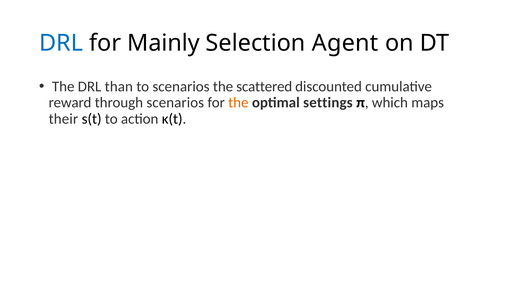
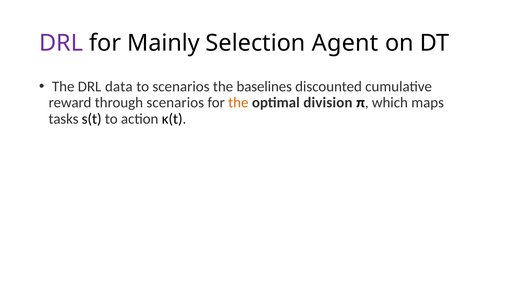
DRL at (61, 43) colour: blue -> purple
than: than -> data
scattered: scattered -> baselines
settings: settings -> division
their: their -> tasks
